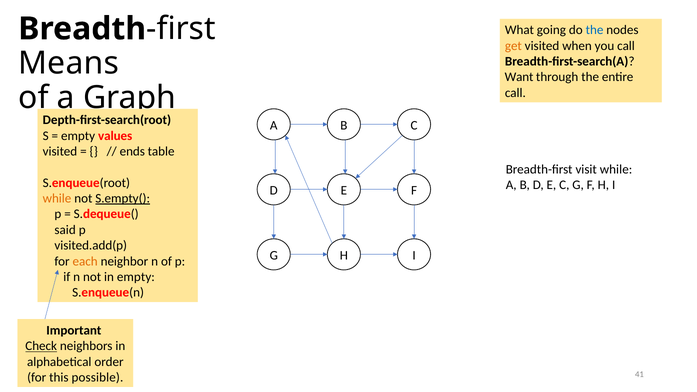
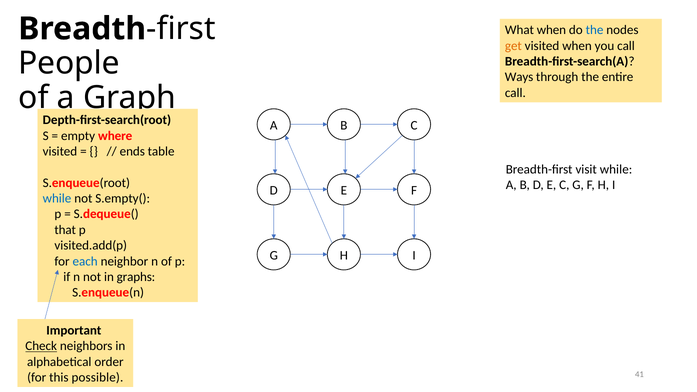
What going: going -> when
Means: Means -> People
Want: Want -> Ways
values: values -> where
while at (57, 199) colour: orange -> blue
S.empty( underline: present -> none
said: said -> that
each colour: orange -> blue
in empty: empty -> graphs
